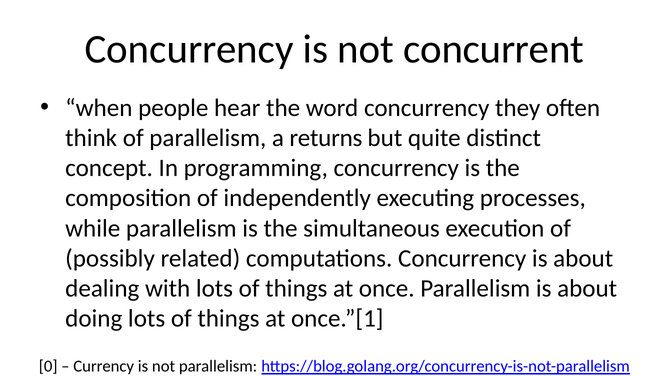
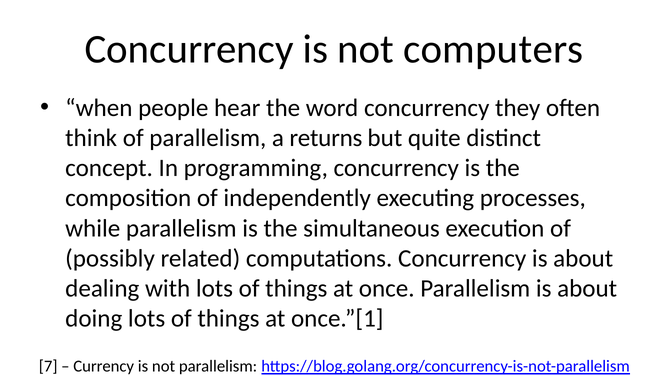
concurrent: concurrent -> computers
0: 0 -> 7
